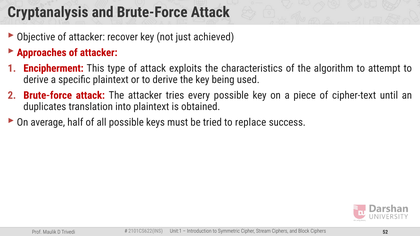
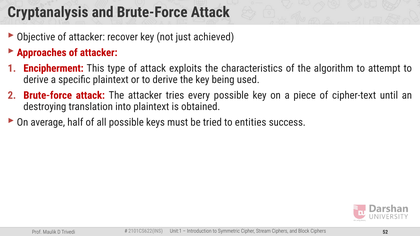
duplicates: duplicates -> destroying
replace: replace -> entities
